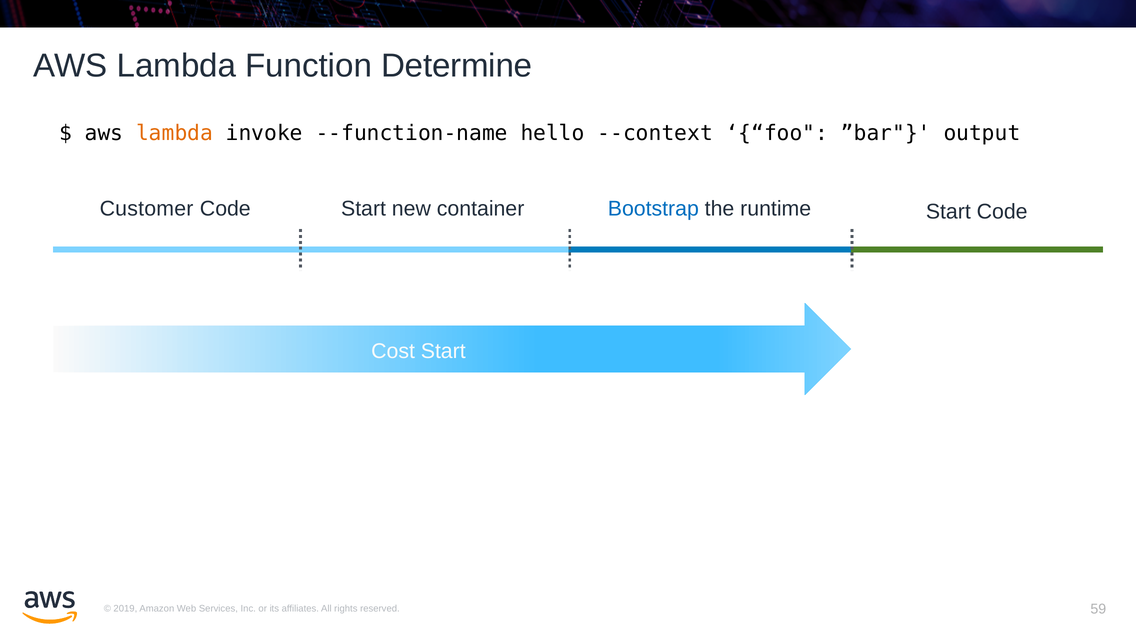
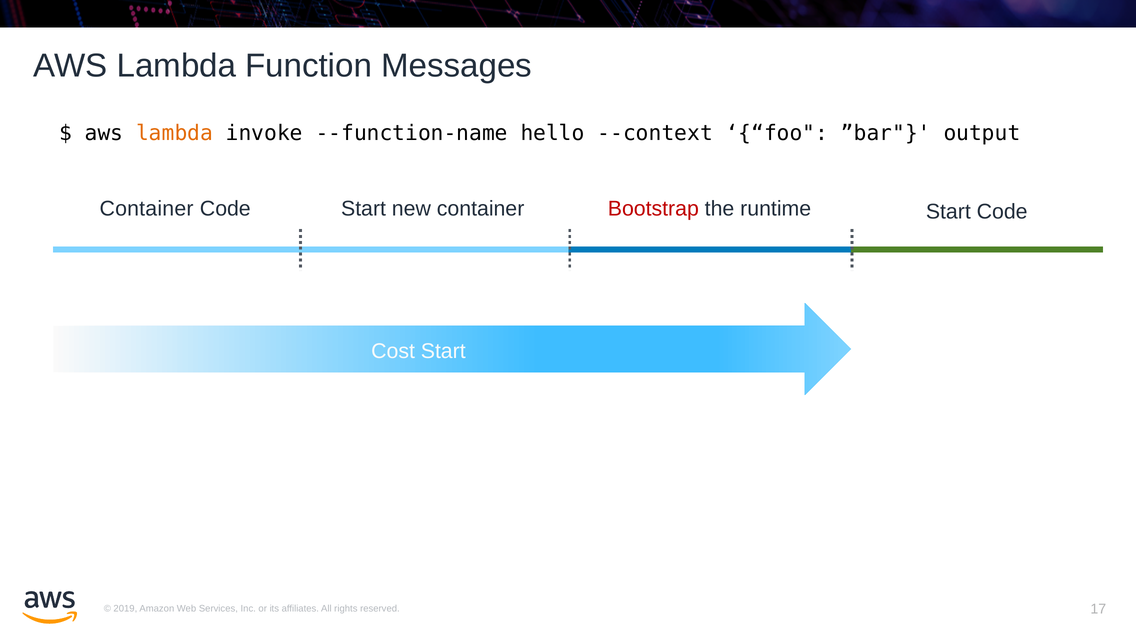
Determine: Determine -> Messages
Customer at (147, 209): Customer -> Container
Bootstrap colour: blue -> red
59: 59 -> 17
